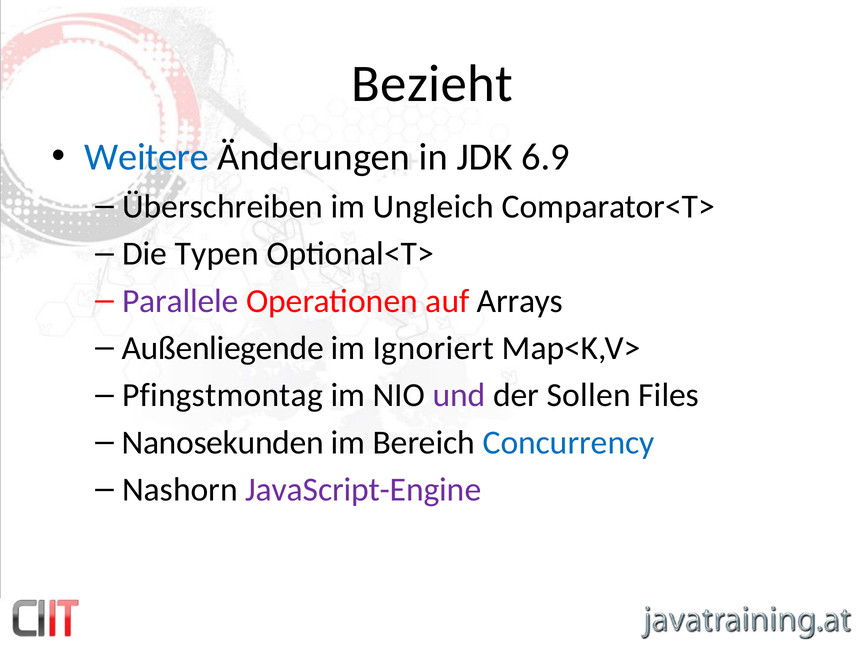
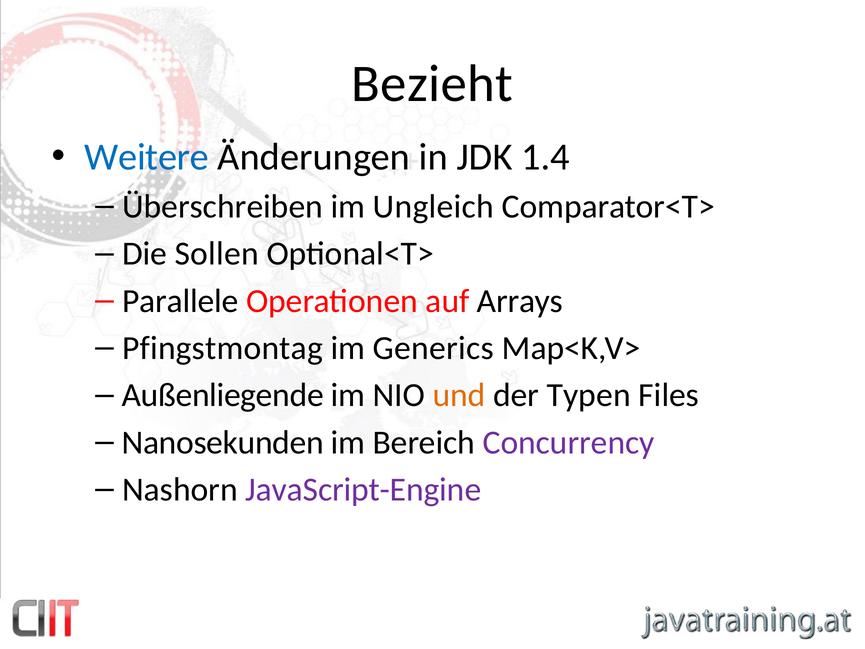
6.9: 6.9 -> 1.4
Typen: Typen -> Sollen
Parallele colour: purple -> black
Außenliegende: Außenliegende -> Pfingstmontag
Ignoriert: Ignoriert -> Generics
Pfingstmontag: Pfingstmontag -> Außenliegende
und colour: purple -> orange
Sollen: Sollen -> Typen
Concurrency colour: blue -> purple
